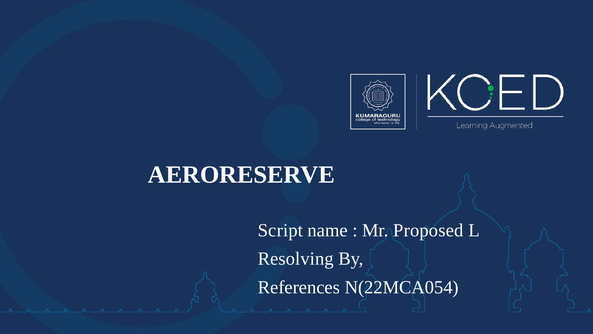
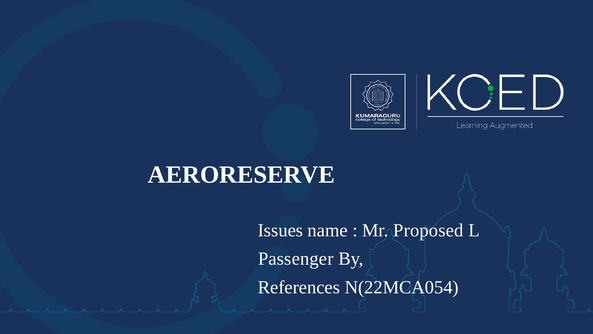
Script: Script -> Issues
Resolving: Resolving -> Passenger
